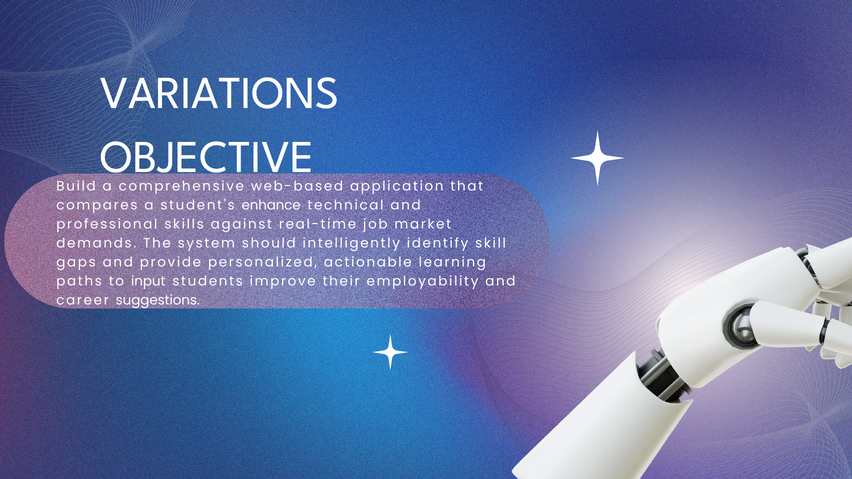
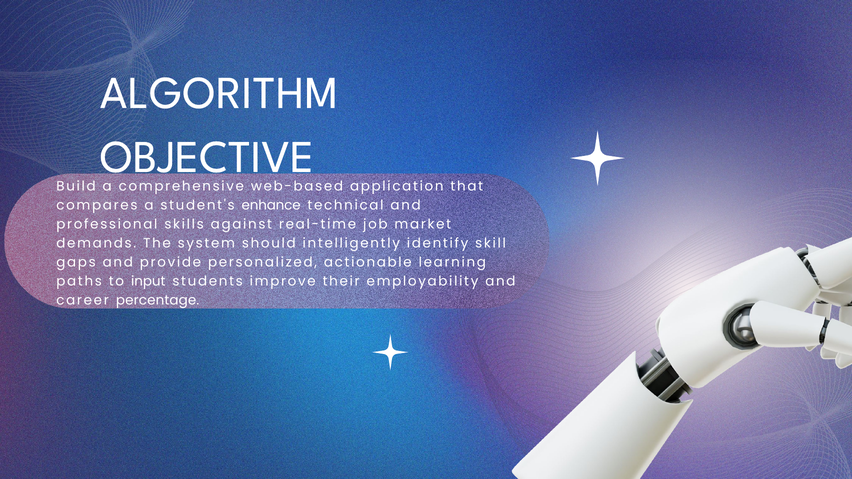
VARIATIONS: VARIATIONS -> ALGORITHM
suggestions: suggestions -> percentage
